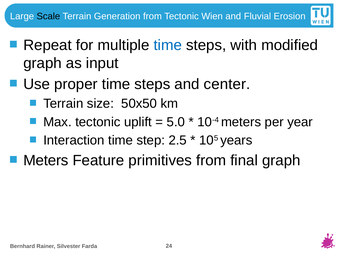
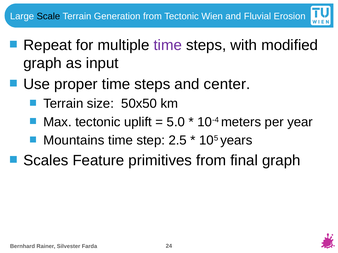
time at (168, 45) colour: blue -> purple
Interaction: Interaction -> Mountains
Meters at (46, 161): Meters -> Scales
